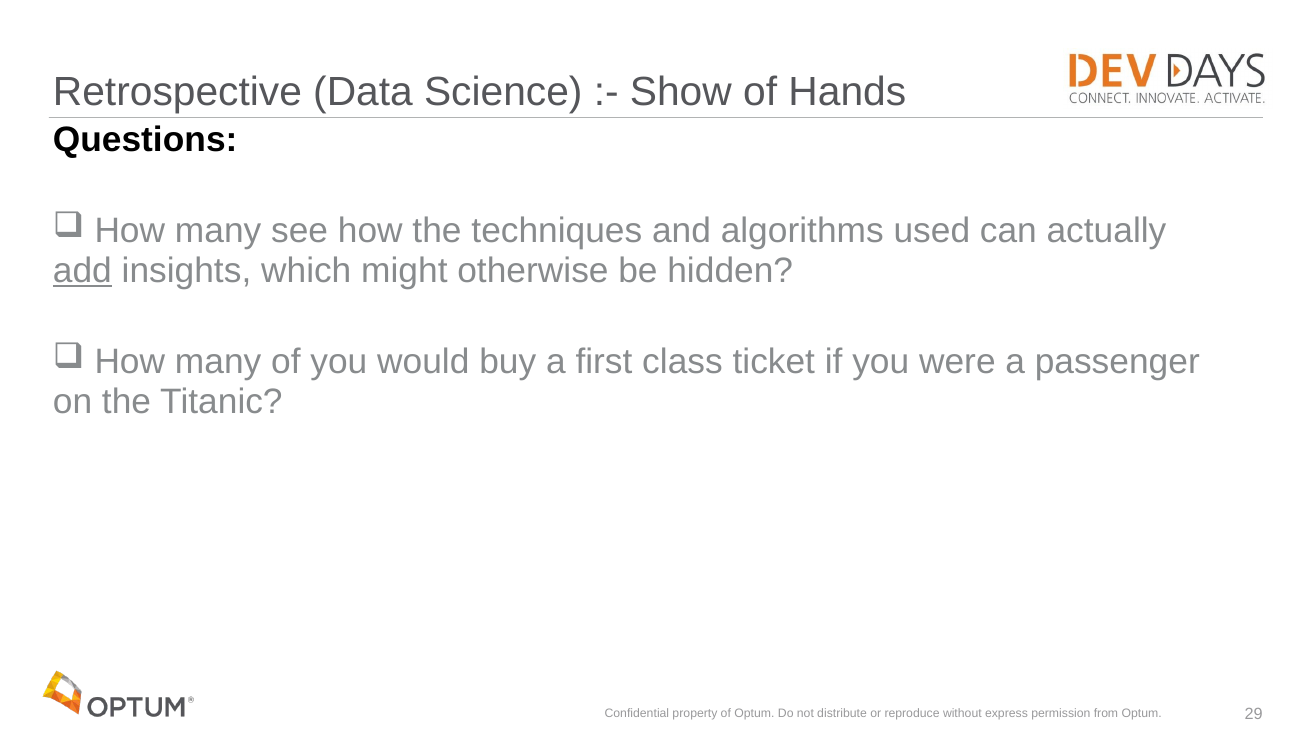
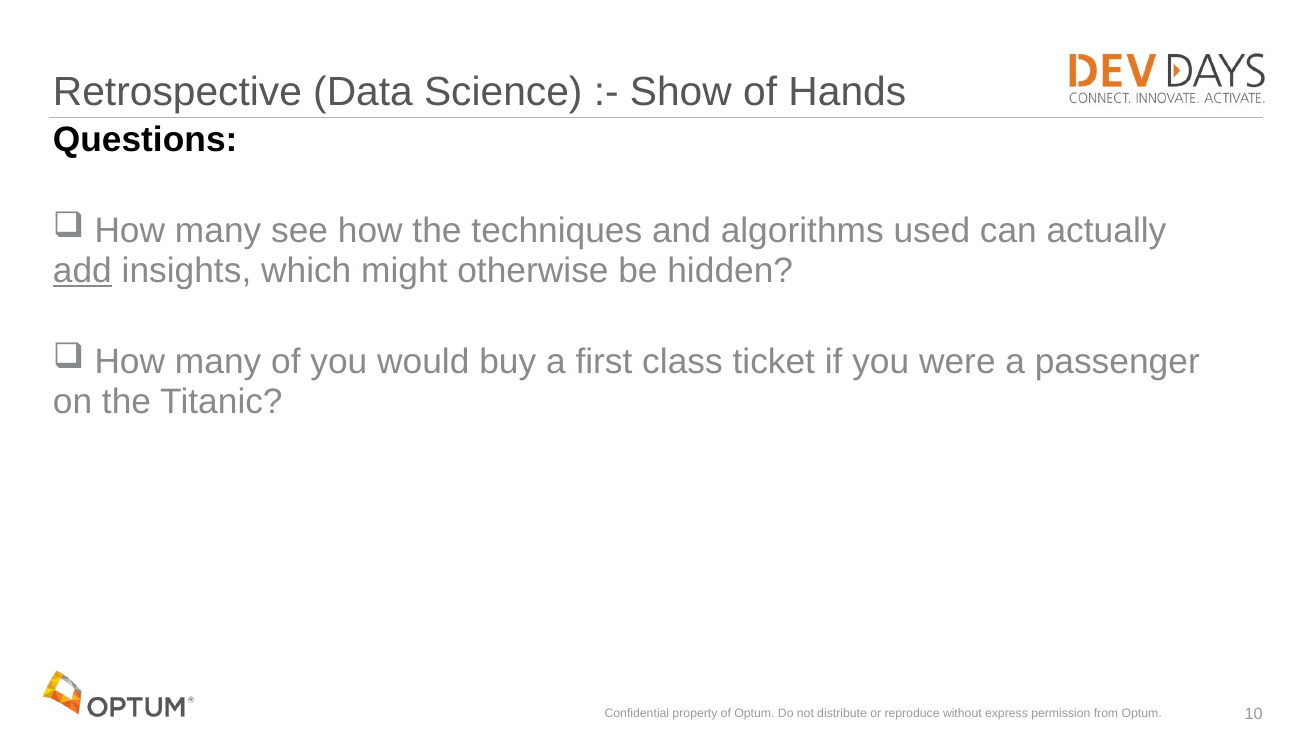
29: 29 -> 10
